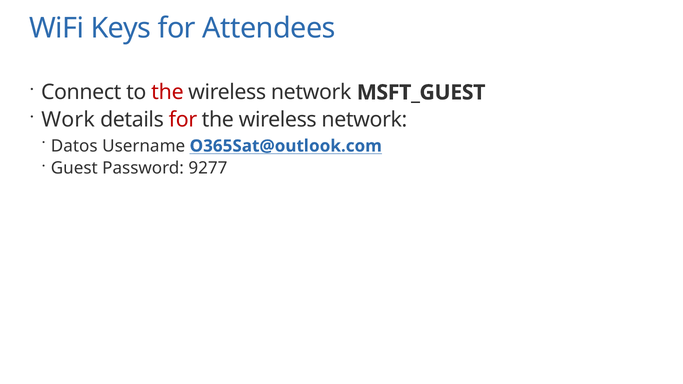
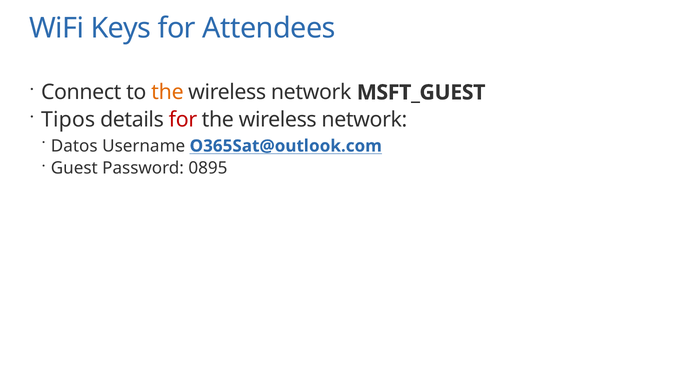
the at (167, 93) colour: red -> orange
Work: Work -> Tipos
9277: 9277 -> 0895
